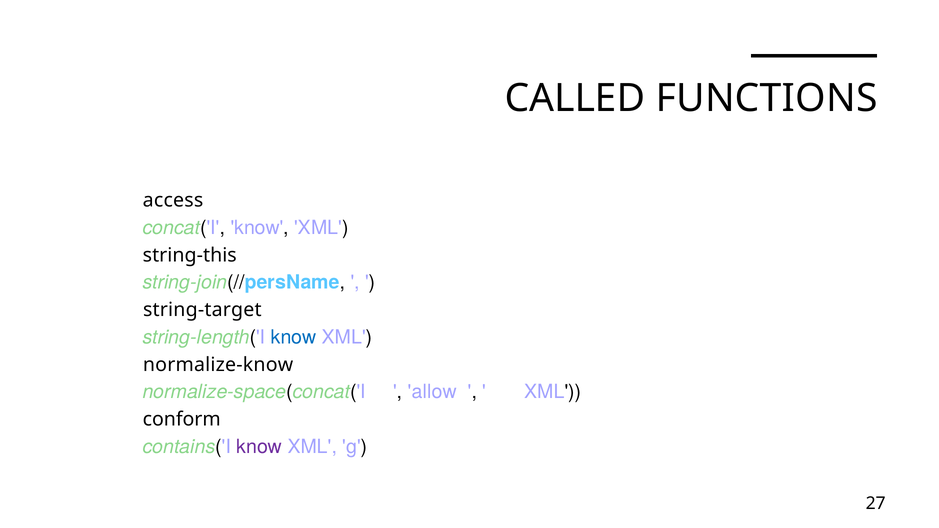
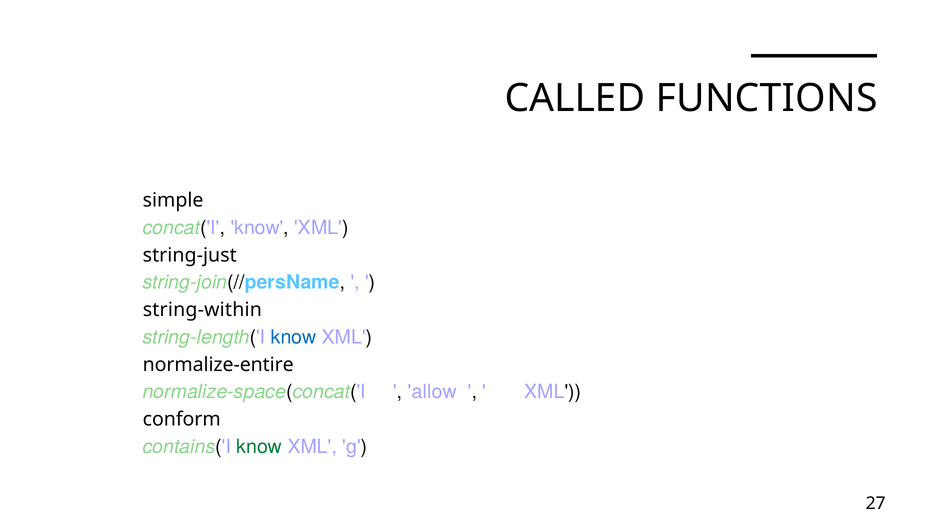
access: access -> simple
string-this: string-this -> string-just
string-target: string-target -> string-within
normalize-know: normalize-know -> normalize-entire
know at (259, 447) colour: purple -> green
